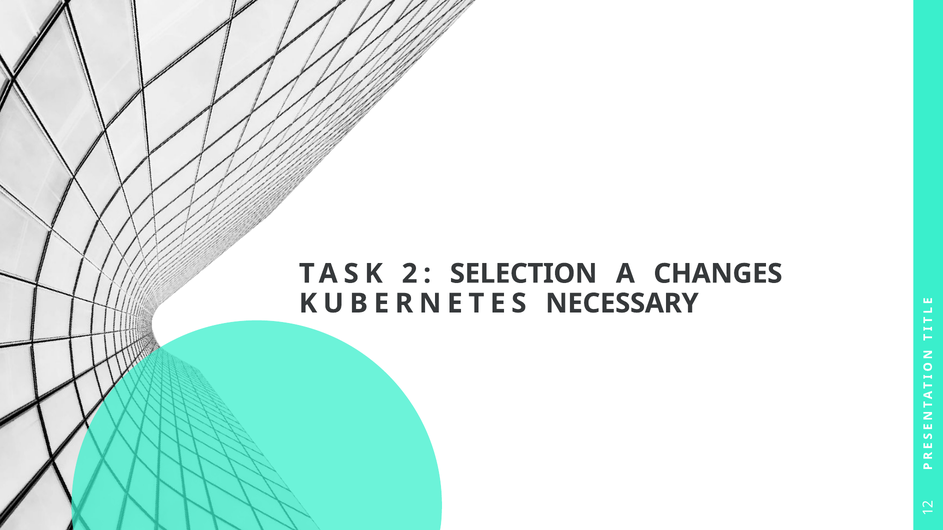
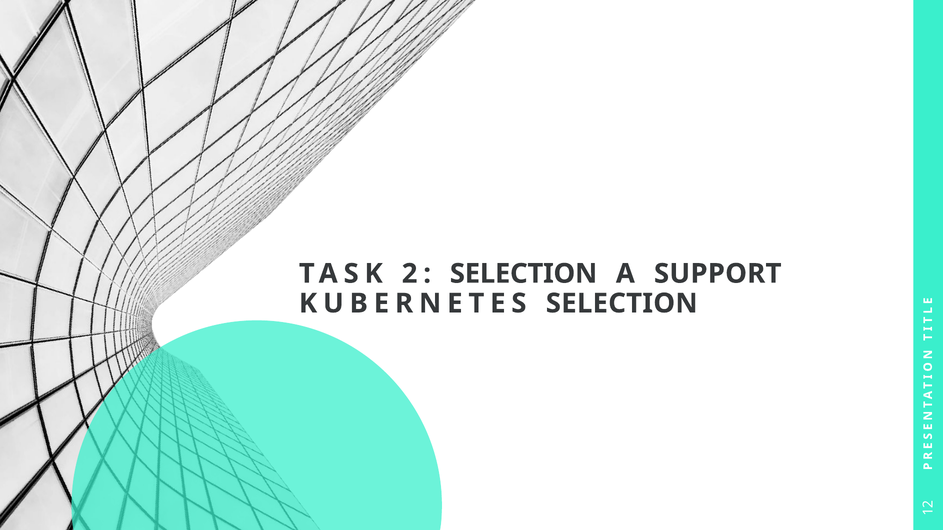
CHANGES: CHANGES -> SUPPORT
KUBERNETES NECESSARY: NECESSARY -> SELECTION
